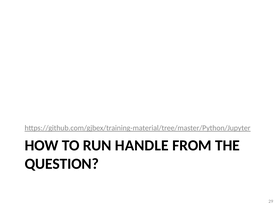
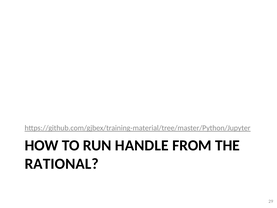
QUESTION: QUESTION -> RATIONAL
